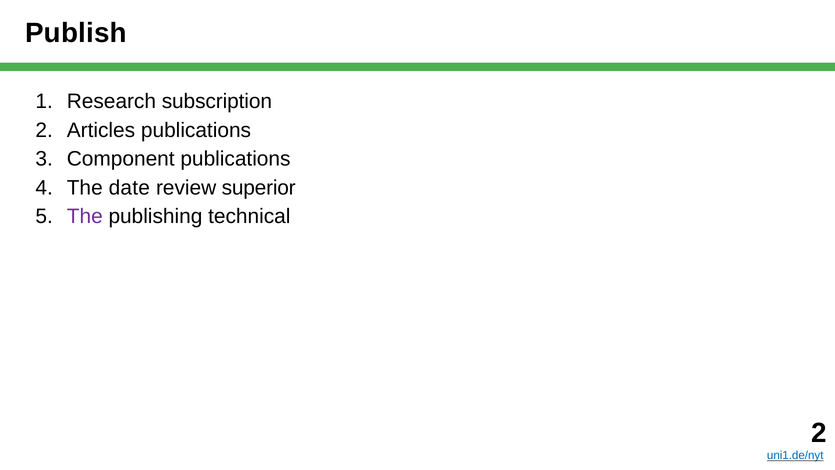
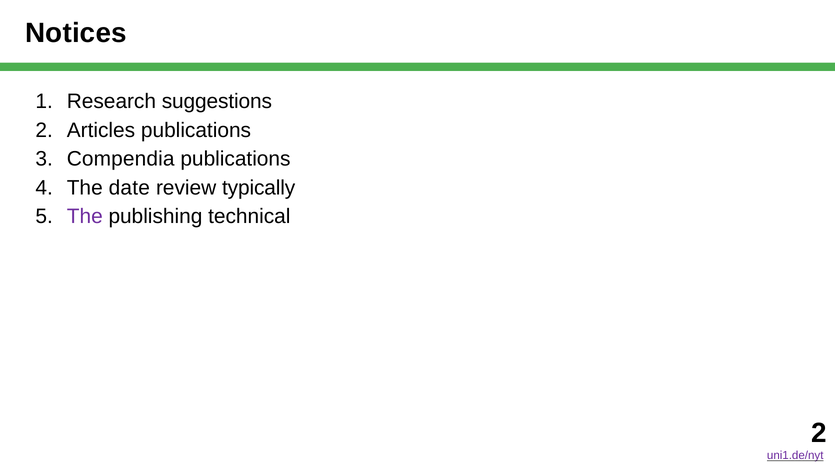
Publish: Publish -> Notices
subscription: subscription -> suggestions
Component: Component -> Compendia
superior: superior -> typically
uni1.de/nyt colour: blue -> purple
